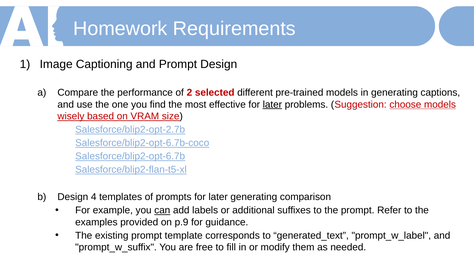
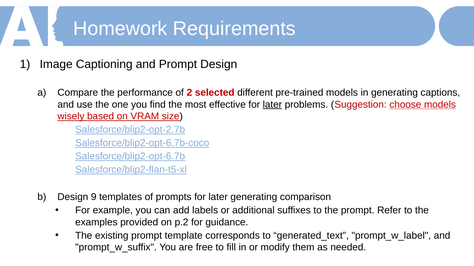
4: 4 -> 9
can underline: present -> none
p.9: p.9 -> p.2
